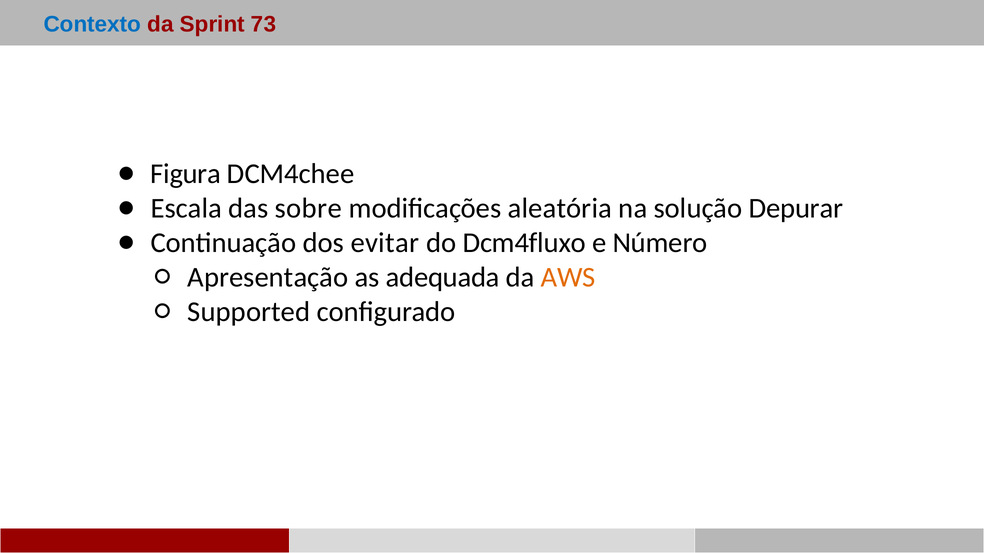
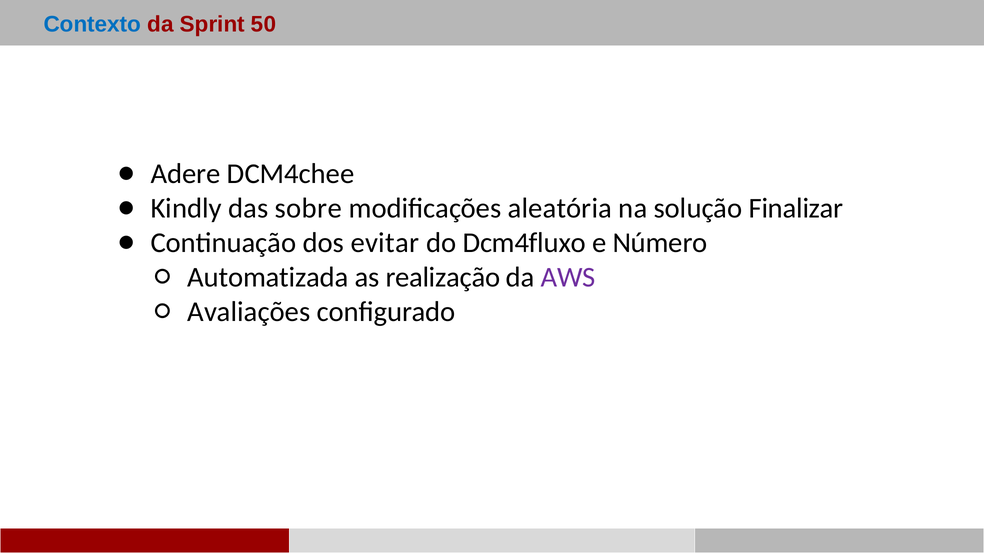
73: 73 -> 50
Figura: Figura -> Adere
Escala: Escala -> Kindly
Depurar: Depurar -> Finalizar
Apresentação: Apresentação -> Automatizada
adequada: adequada -> realização
AWS colour: orange -> purple
Supported: Supported -> Avaliações
